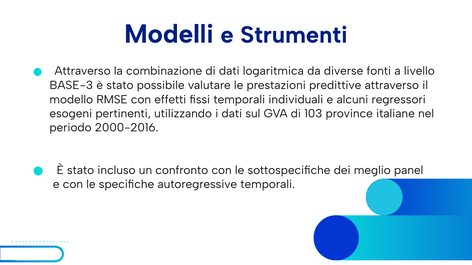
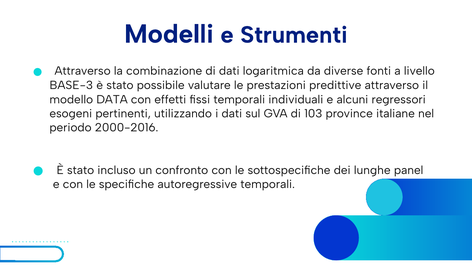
RMSE: RMSE -> DATA
meglio: meglio -> lunghe
